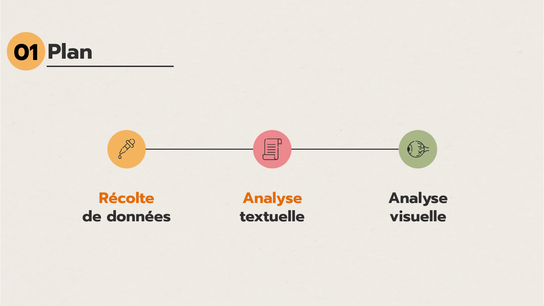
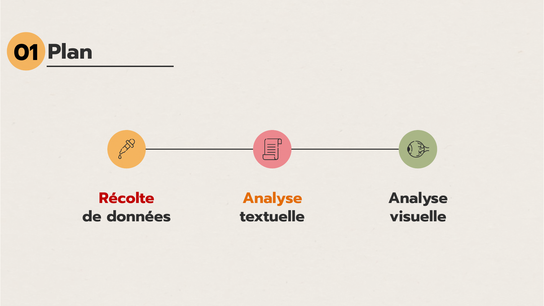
Récolte colour: orange -> red
